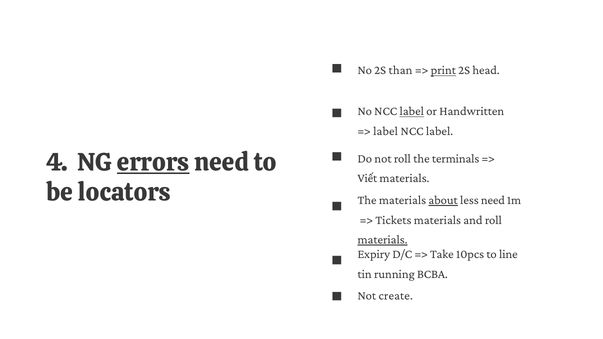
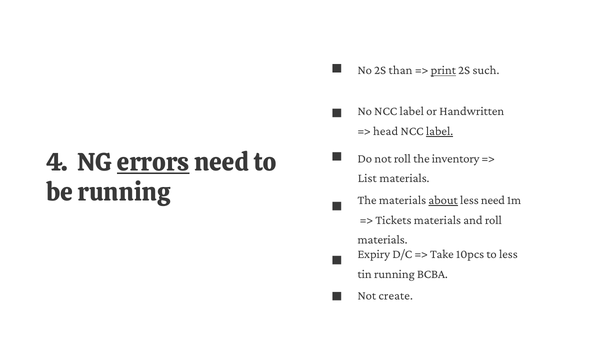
head: head -> such
label at (412, 111) underline: present -> none
label at (386, 131): label -> head
label at (440, 131) underline: none -> present
terminals: terminals -> inventory
Viết: Viết -> List
be locators: locators -> running
materials at (383, 240) underline: present -> none
to line: line -> less
